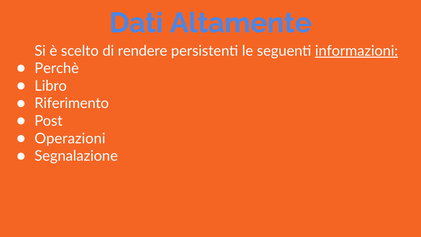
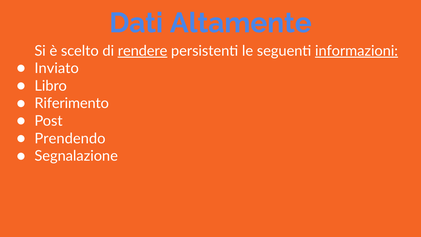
rendere underline: none -> present
Perchè: Perchè -> Inviato
Operazioni: Operazioni -> Prendendo
